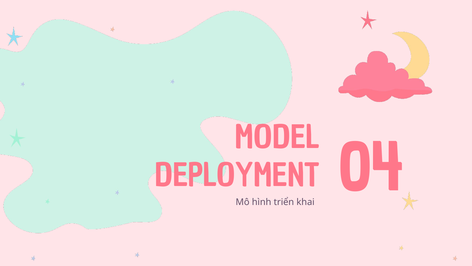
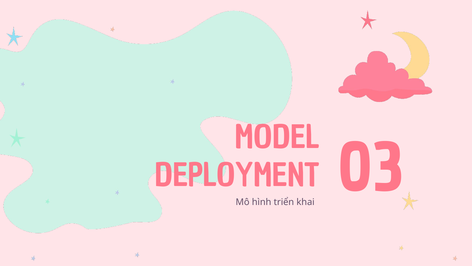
04: 04 -> 03
